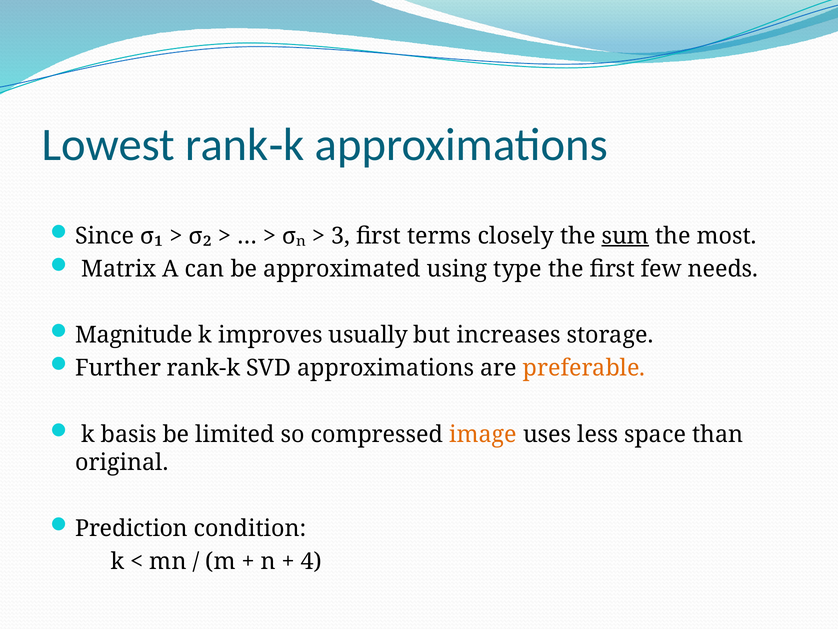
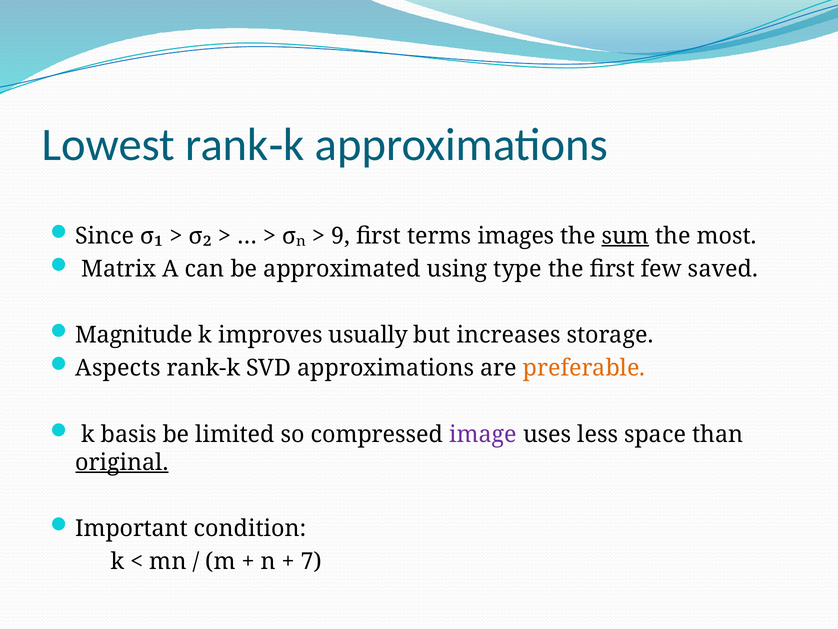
3: 3 -> 9
closely: closely -> images
needs: needs -> saved
Further: Further -> Aspects
image colour: orange -> purple
original underline: none -> present
Prediction: Prediction -> Important
4: 4 -> 7
